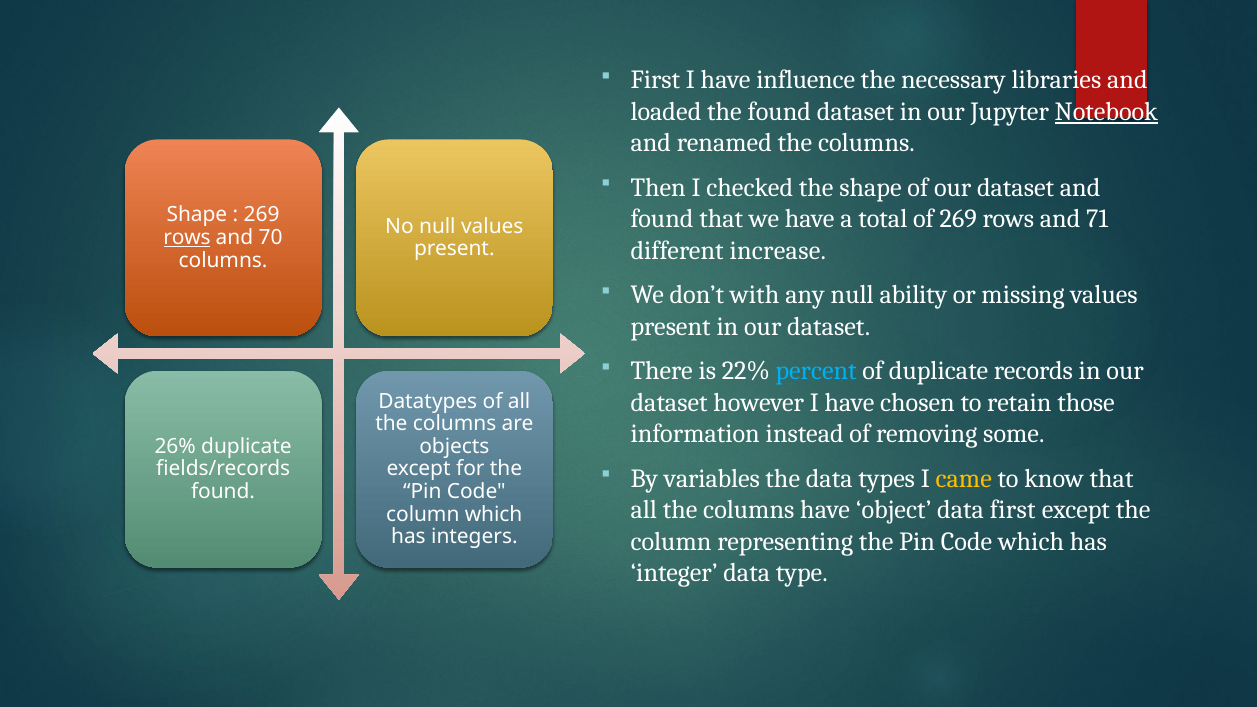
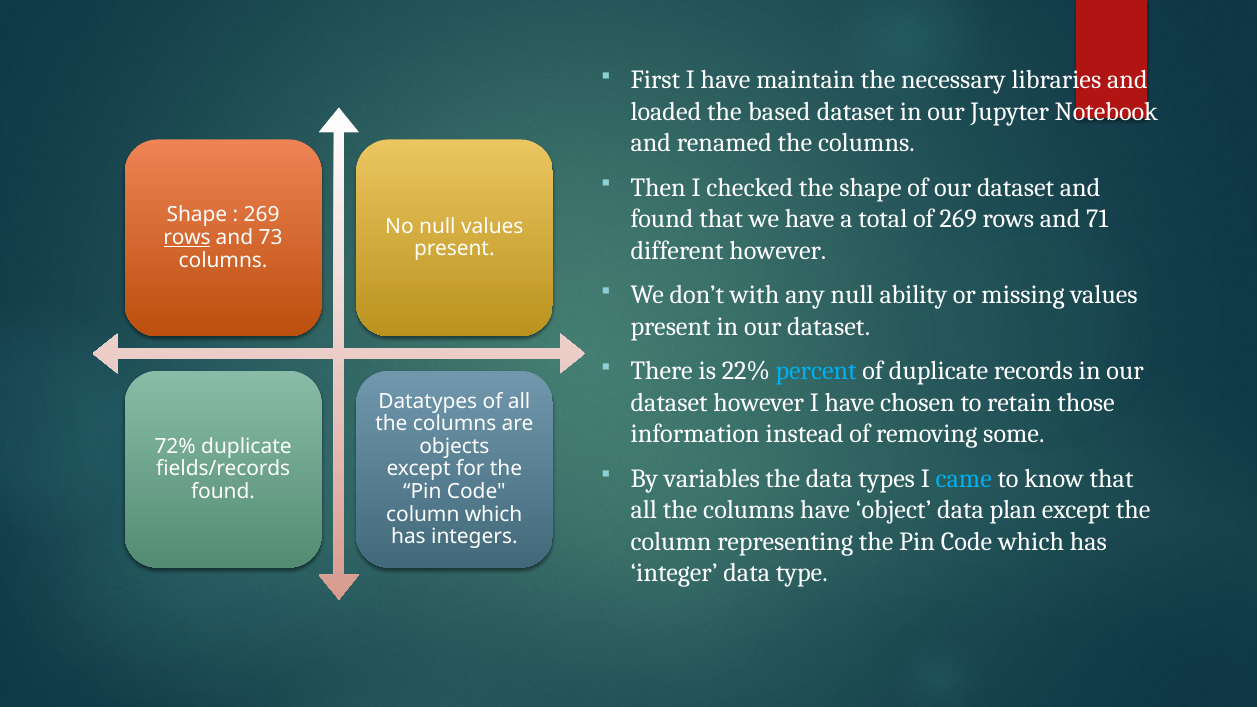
influence: influence -> maintain
the found: found -> based
Notebook underline: present -> none
70: 70 -> 73
different increase: increase -> however
26%: 26% -> 72%
came colour: yellow -> light blue
data first: first -> plan
